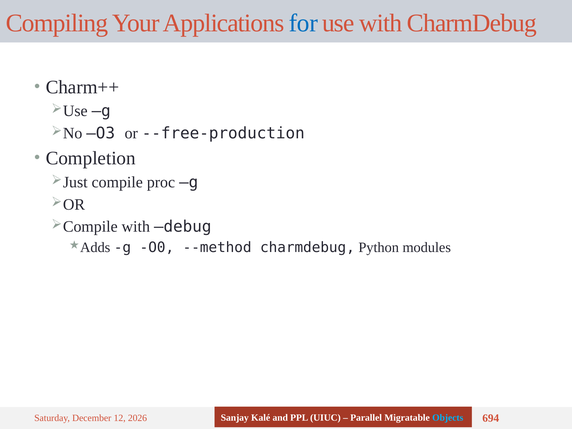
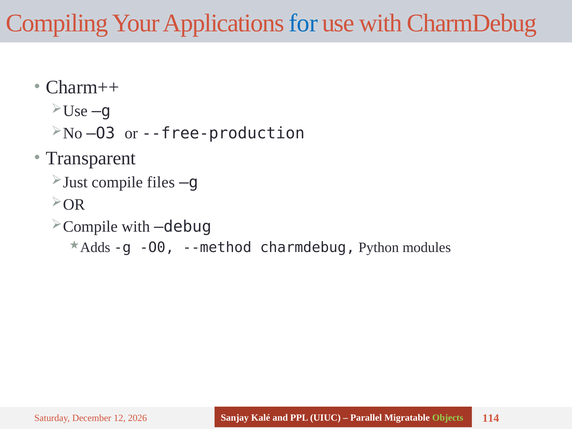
Completion: Completion -> Transparent
proc: proc -> files
Objects colour: light blue -> light green
694: 694 -> 114
